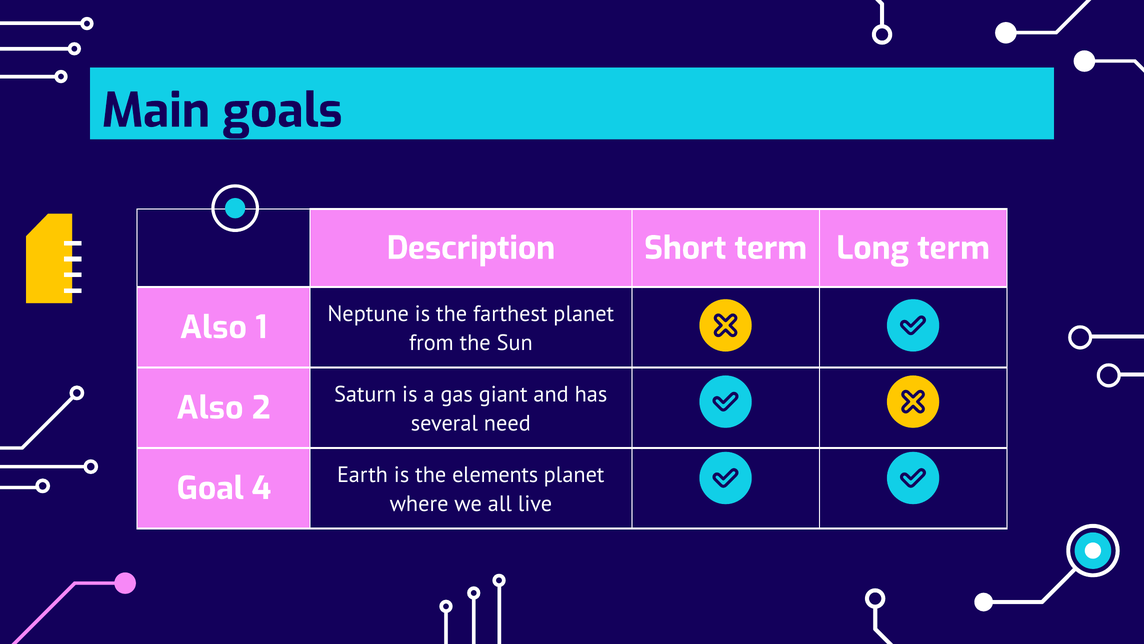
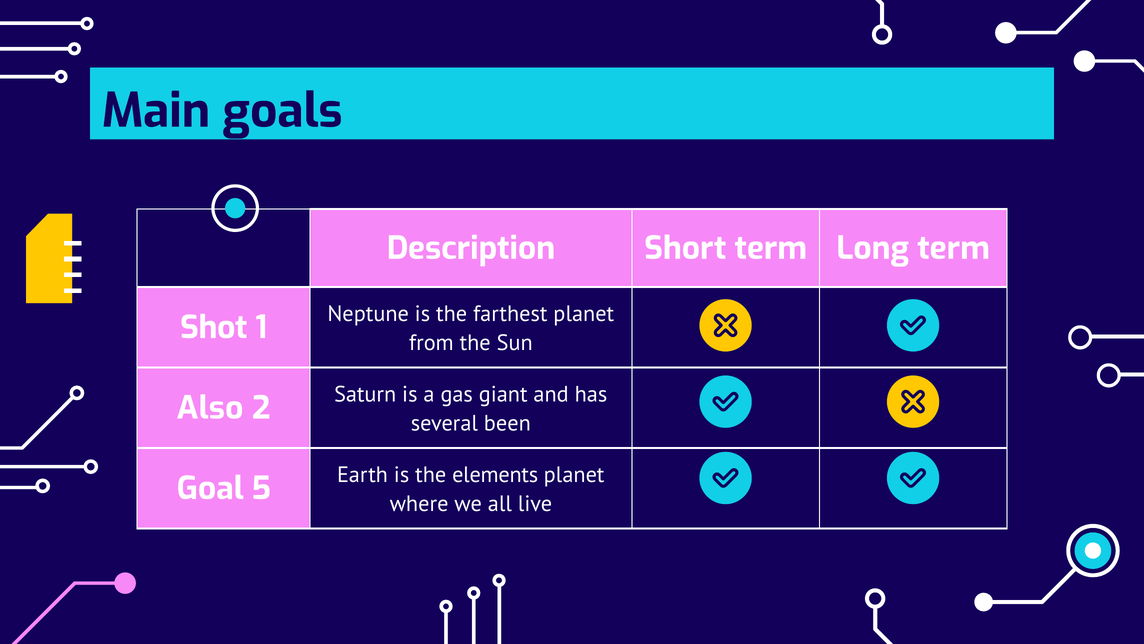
Also at (213, 327): Also -> Shot
need: need -> been
4: 4 -> 5
